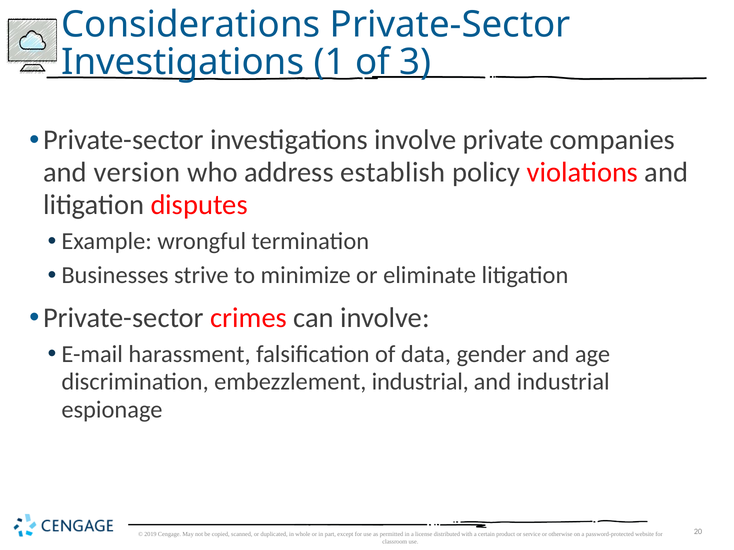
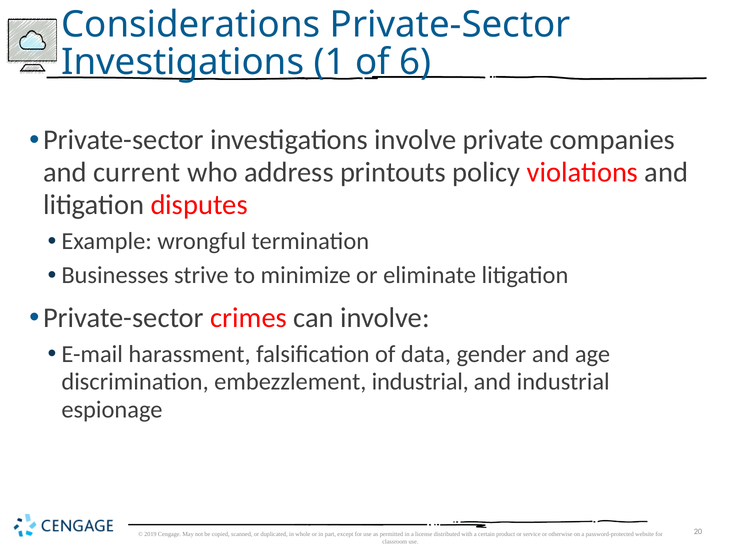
3: 3 -> 6
version: version -> current
establish: establish -> printouts
